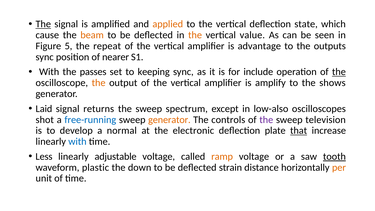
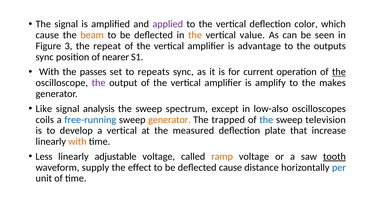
The at (43, 24) underline: present -> none
applied colour: orange -> purple
state: state -> color
5: 5 -> 3
keeping: keeping -> repeats
include: include -> current
the at (99, 83) colour: orange -> purple
shows: shows -> makes
Laid: Laid -> Like
returns: returns -> analysis
shot: shot -> coils
controls: controls -> trapped
the at (266, 120) colour: purple -> blue
a normal: normal -> vertical
electronic: electronic -> measured
that underline: present -> none
with at (77, 142) colour: blue -> orange
plastic: plastic -> supply
down: down -> effect
deflected strain: strain -> cause
per colour: orange -> blue
